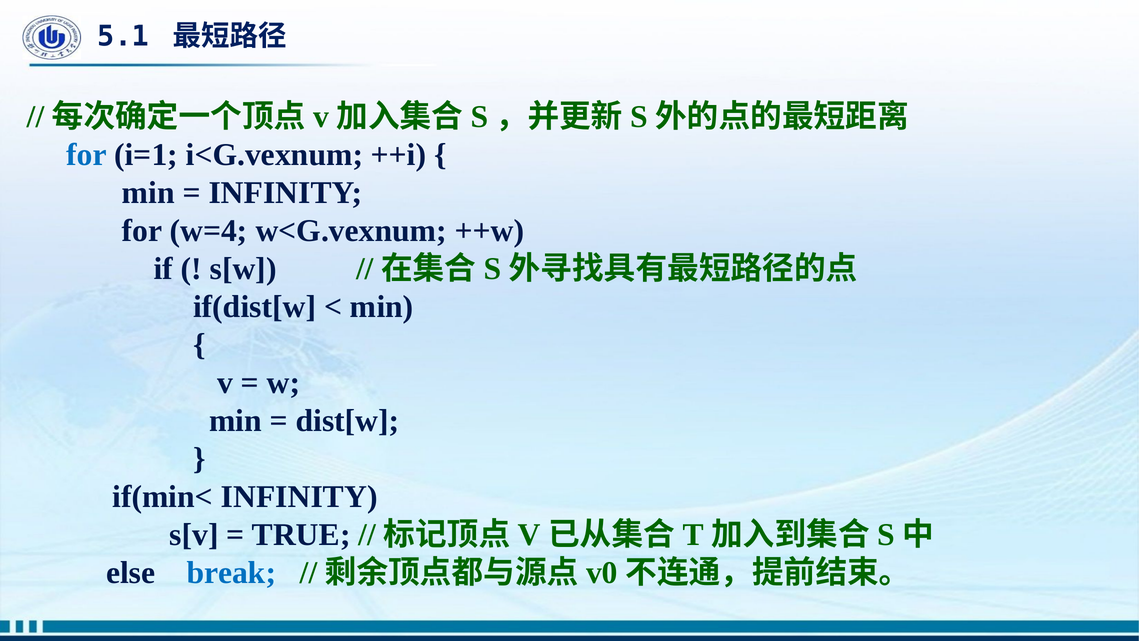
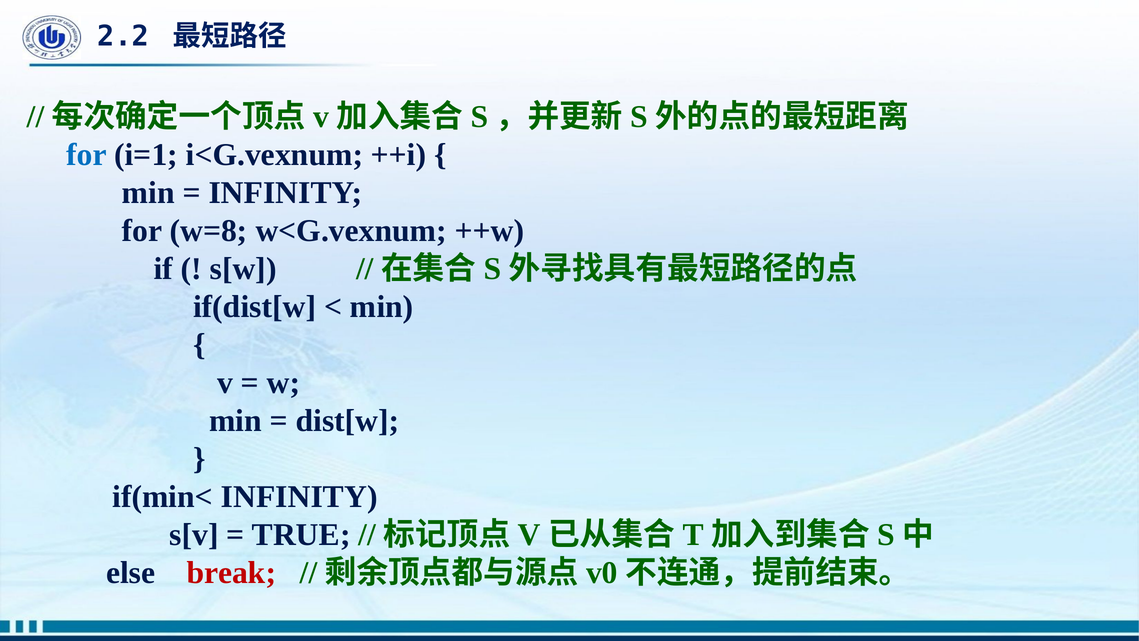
5.1: 5.1 -> 2.2
w=4: w=4 -> w=8
break colour: blue -> red
